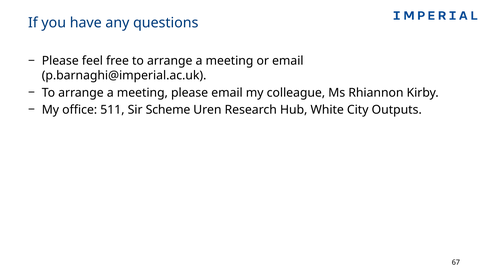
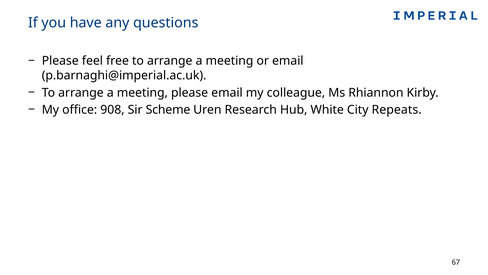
511: 511 -> 908
Outputs: Outputs -> Repeats
